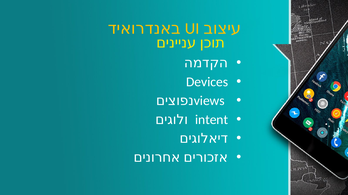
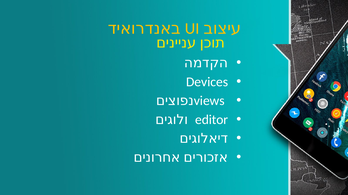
intent: intent -> editor
